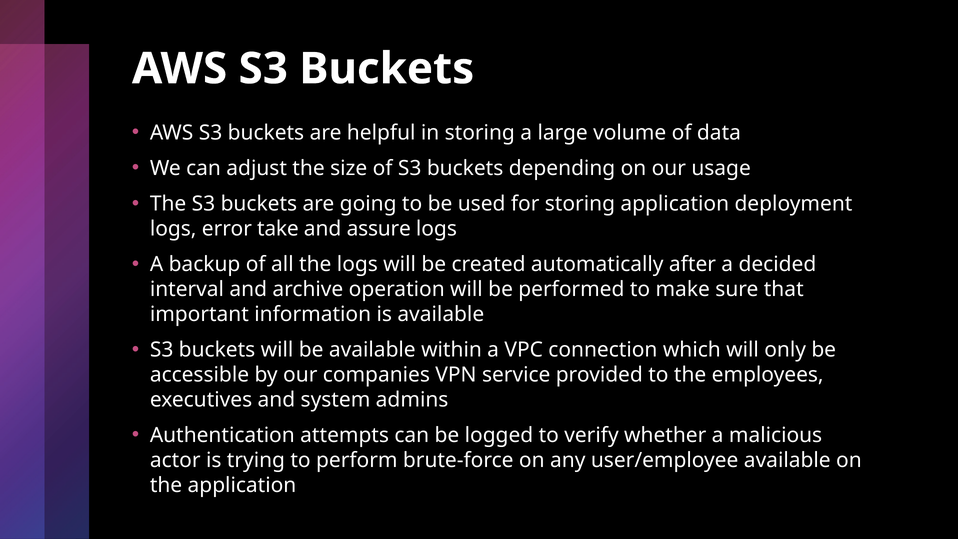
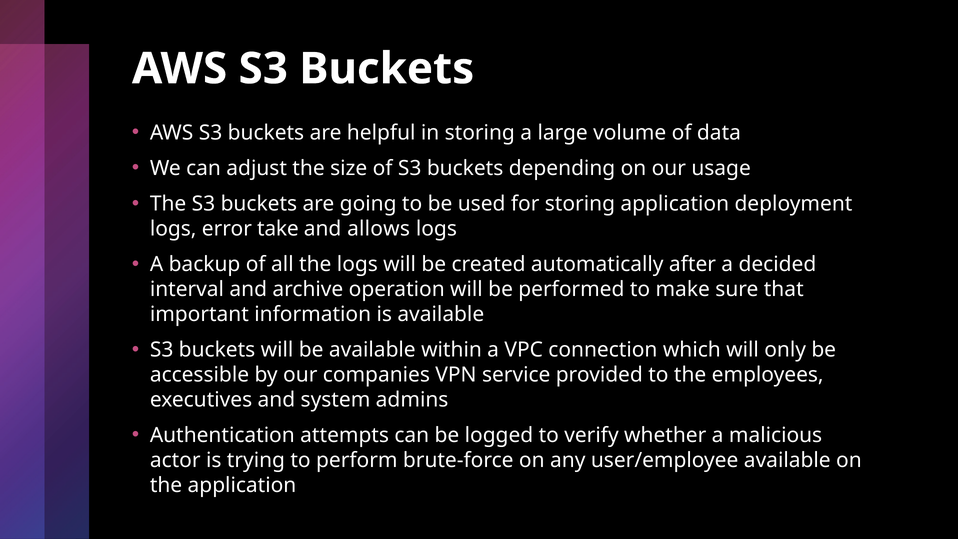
assure: assure -> allows
